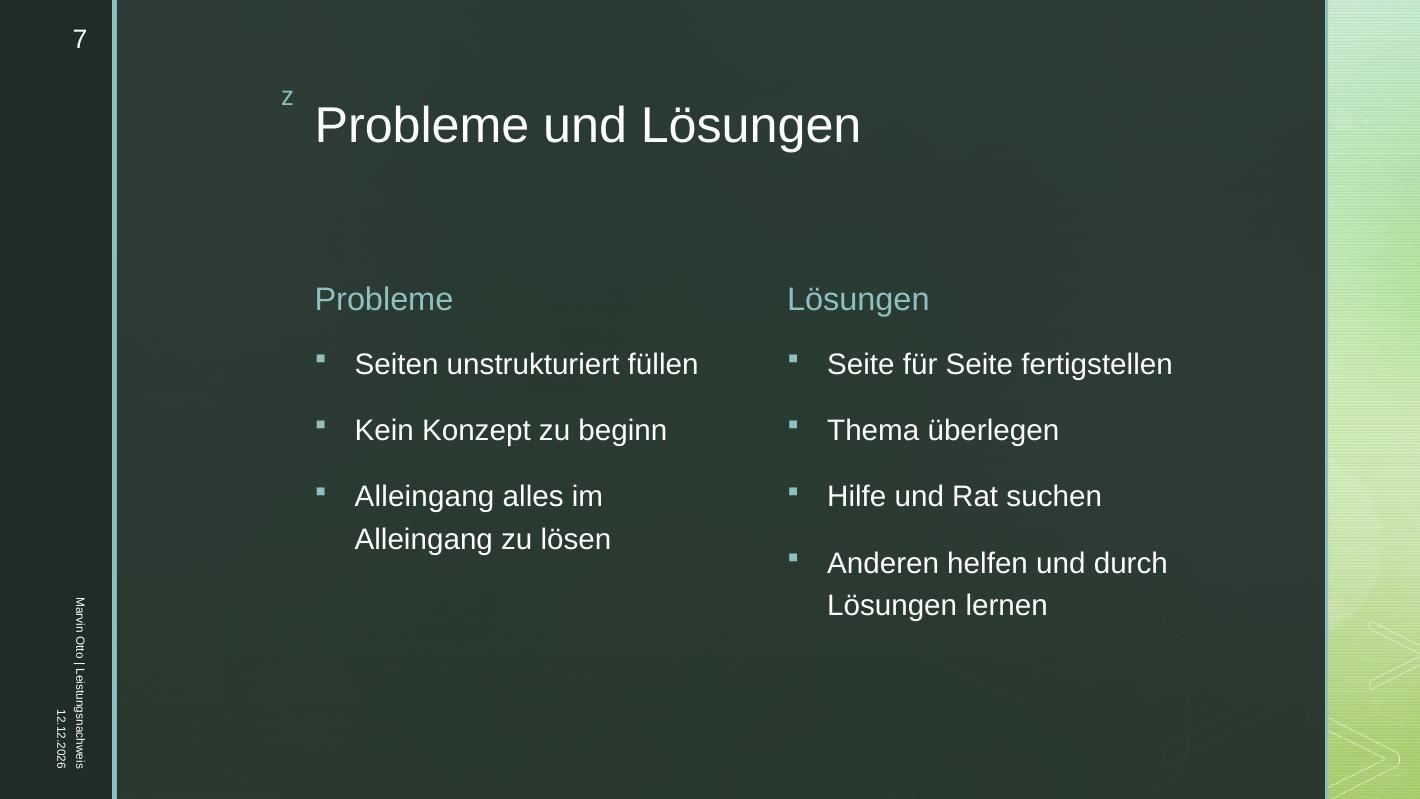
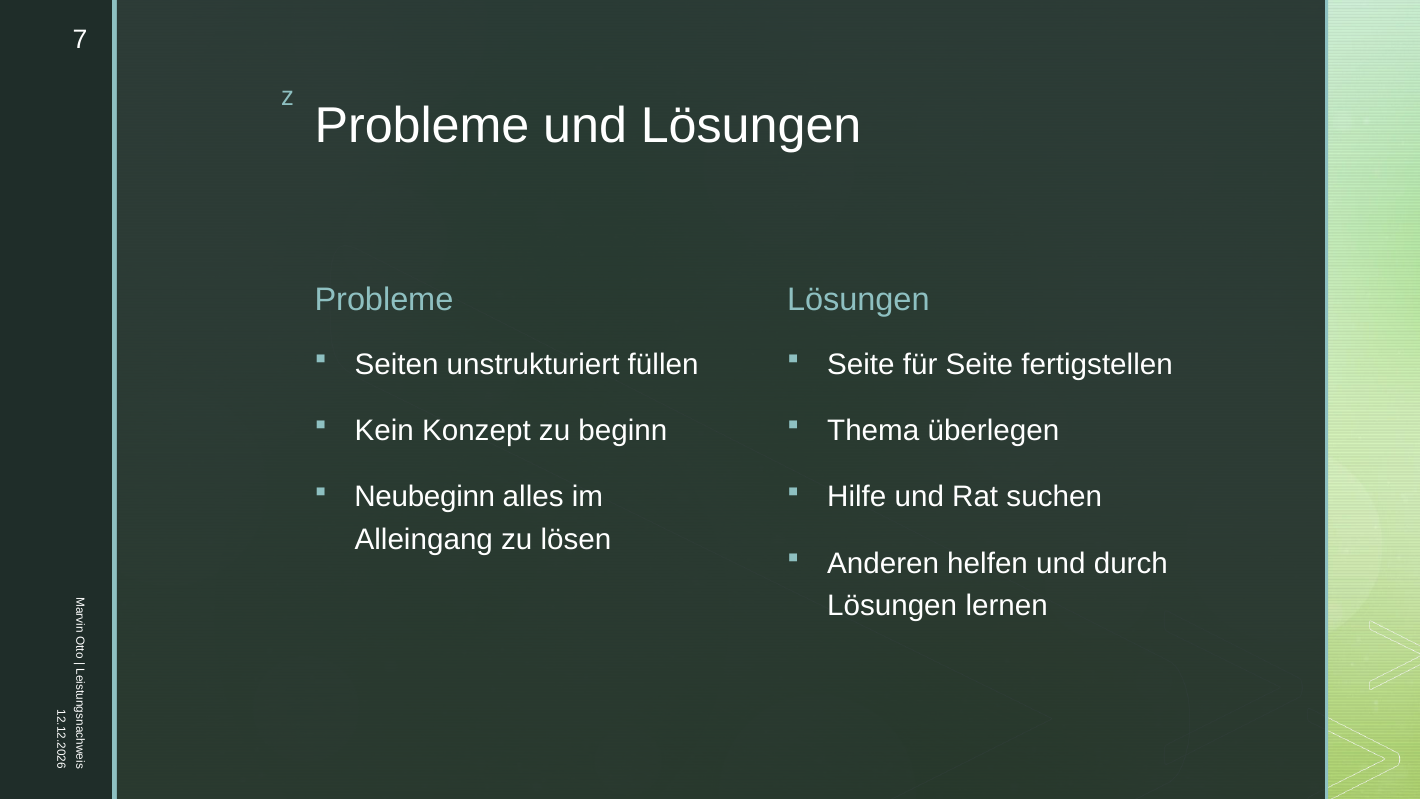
Alleingang at (425, 497): Alleingang -> Neubeginn
